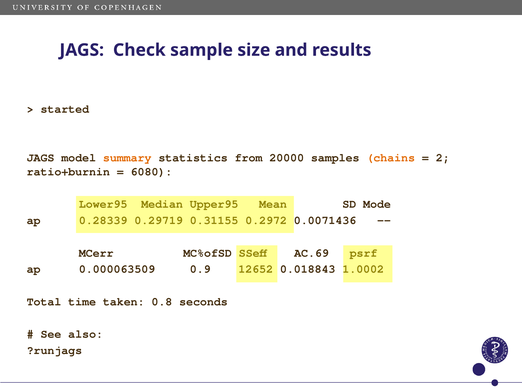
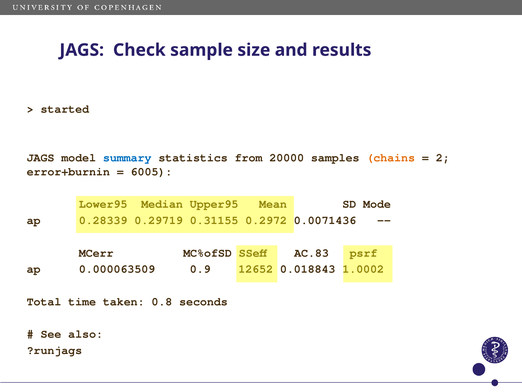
summary colour: orange -> blue
ratio+burnin: ratio+burnin -> error+burnin
6080: 6080 -> 6005
AC.69: AC.69 -> AC.83
